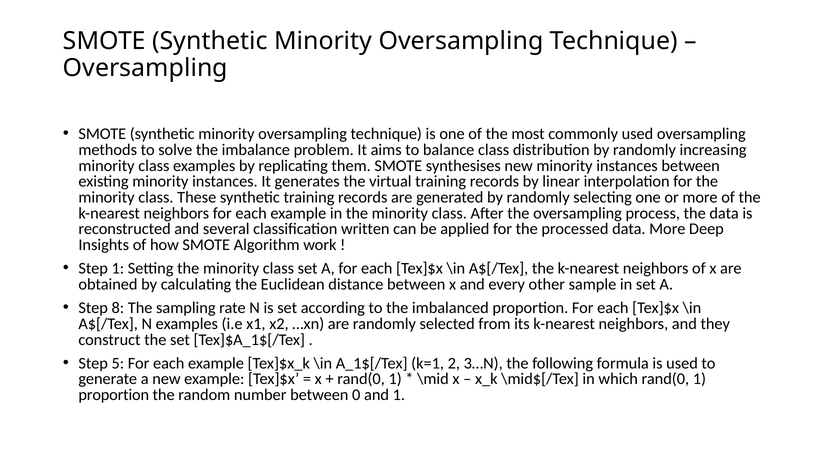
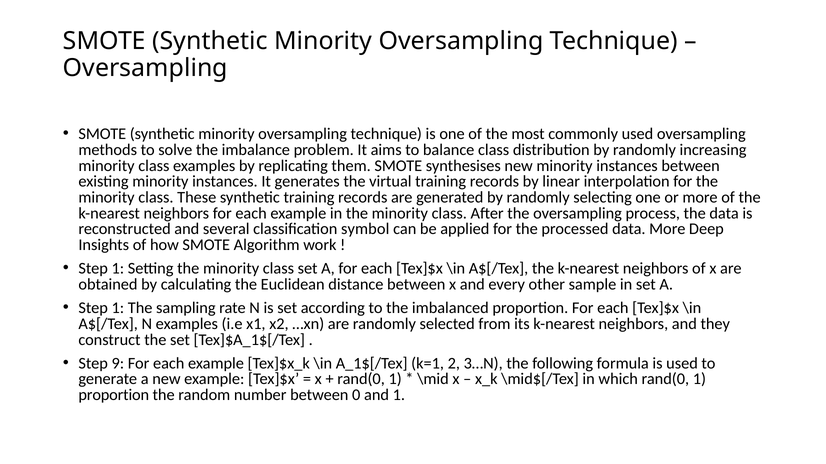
written: written -> symbol
8 at (118, 308): 8 -> 1
5: 5 -> 9
